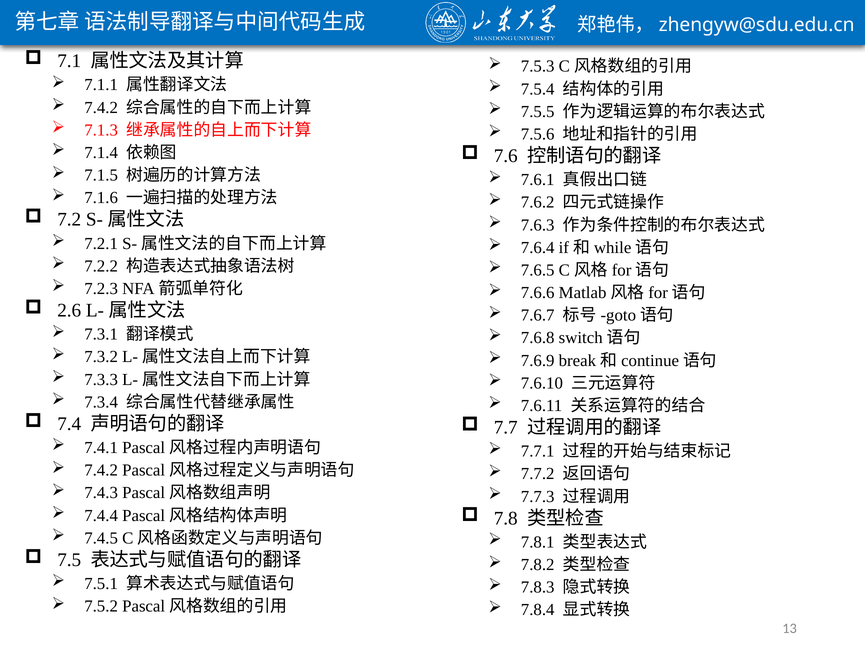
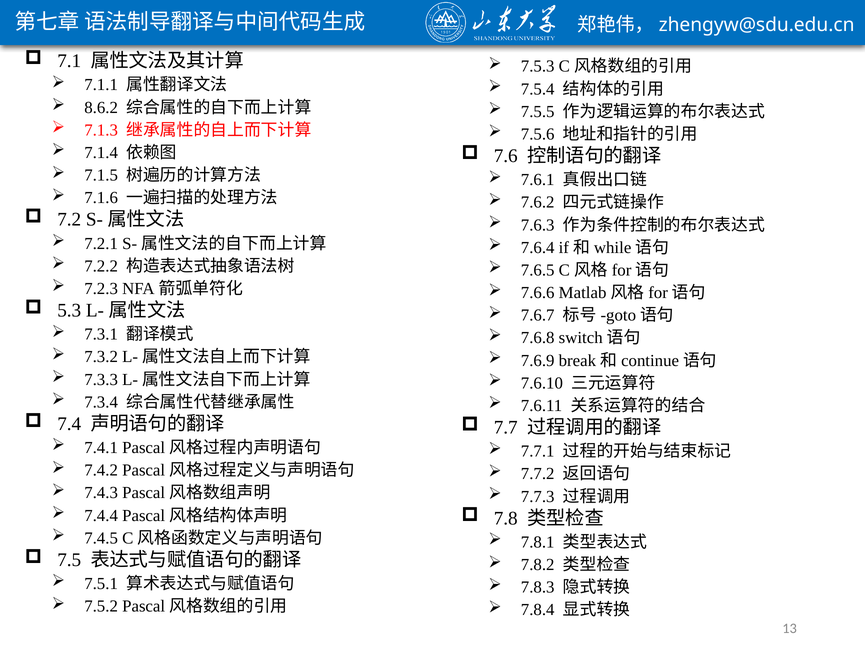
7.4.2 at (101, 107): 7.4.2 -> 8.6.2
2.6: 2.6 -> 5.3
